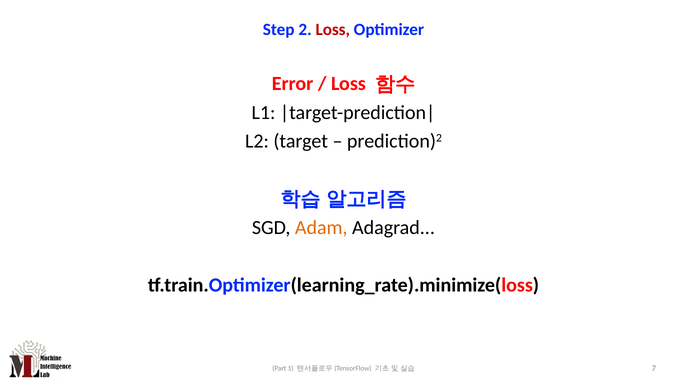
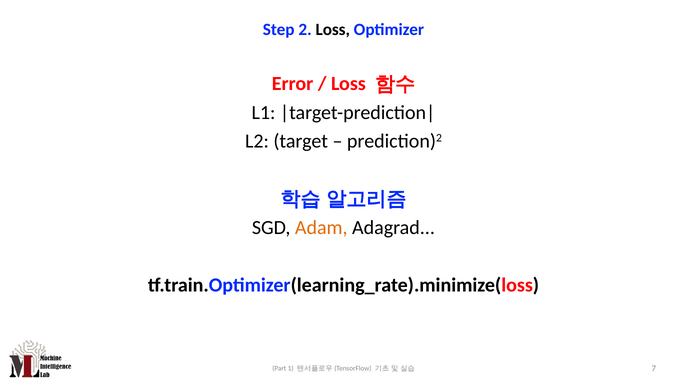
Loss at (333, 30) colour: red -> black
